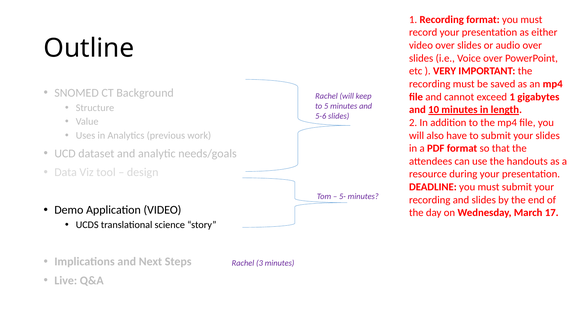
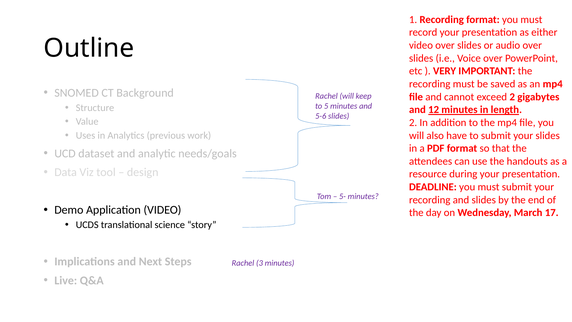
exceed 1: 1 -> 2
10: 10 -> 12
